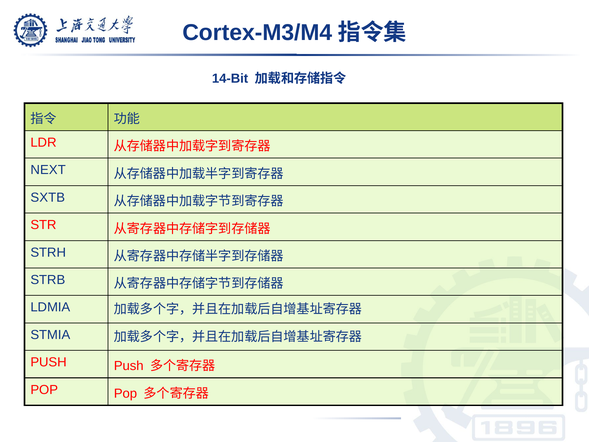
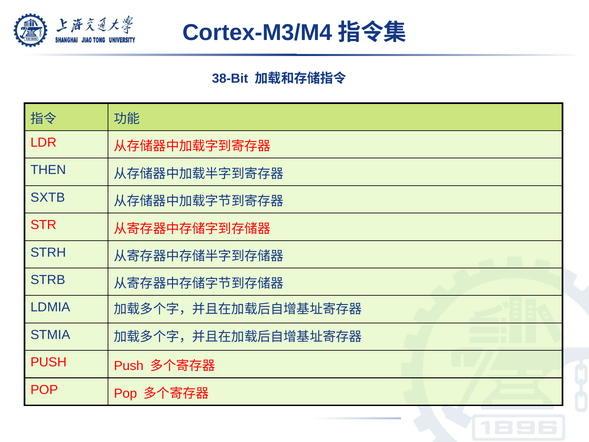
14-Bit: 14-Bit -> 38-Bit
NEXT: NEXT -> THEN
